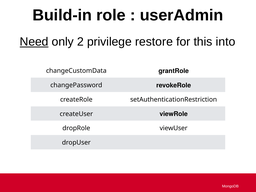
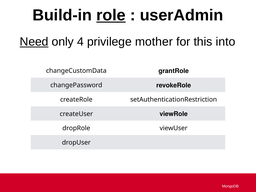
role underline: none -> present
2: 2 -> 4
restore: restore -> mother
